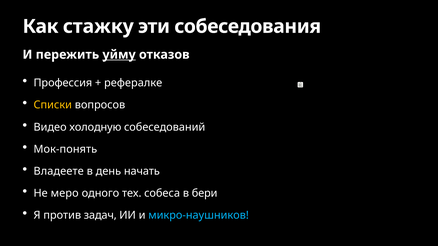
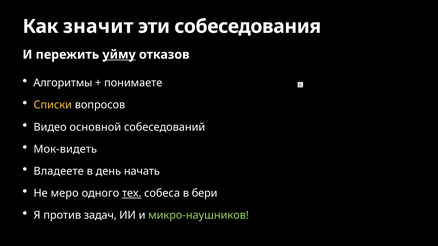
стажку: стажку -> значит
Профессия: Профессия -> Алгоритмы
рефералке: рефералке -> понимаете
холодную: холодную -> основной
Мок-понять: Мок-понять -> Мок-видеть
тех underline: none -> present
микро-наушников colour: light blue -> light green
